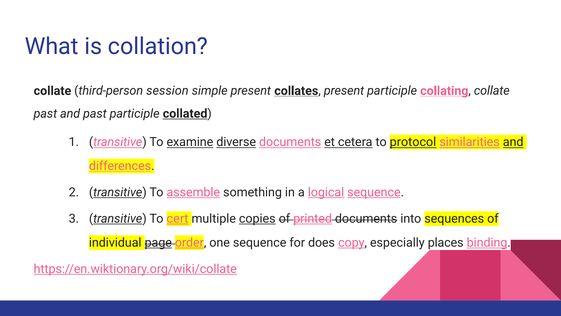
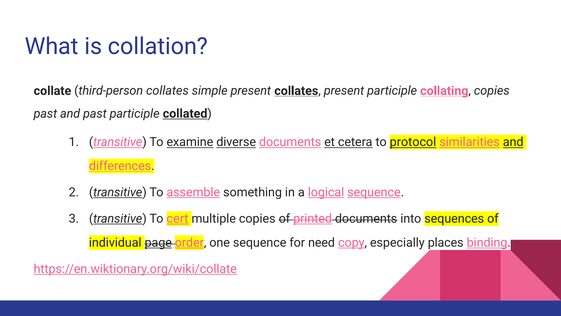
session at (167, 91): session -> collates
collating collate: collate -> copies
copies at (257, 218) underline: present -> none
does: does -> need
